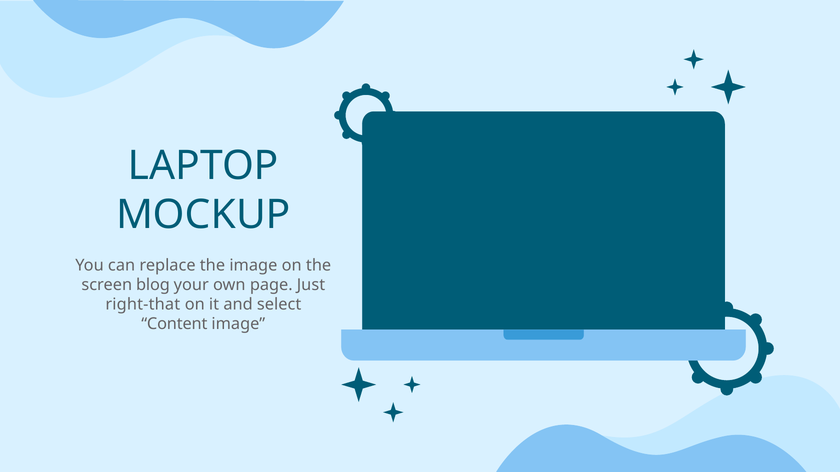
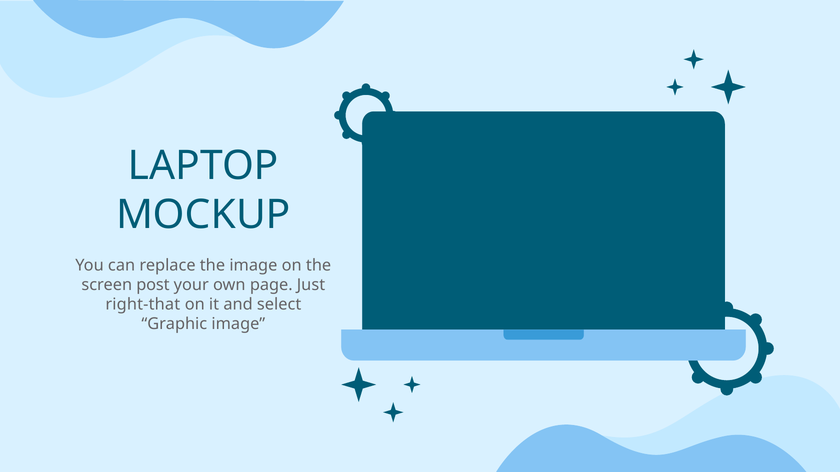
blog: blog -> post
Content: Content -> Graphic
